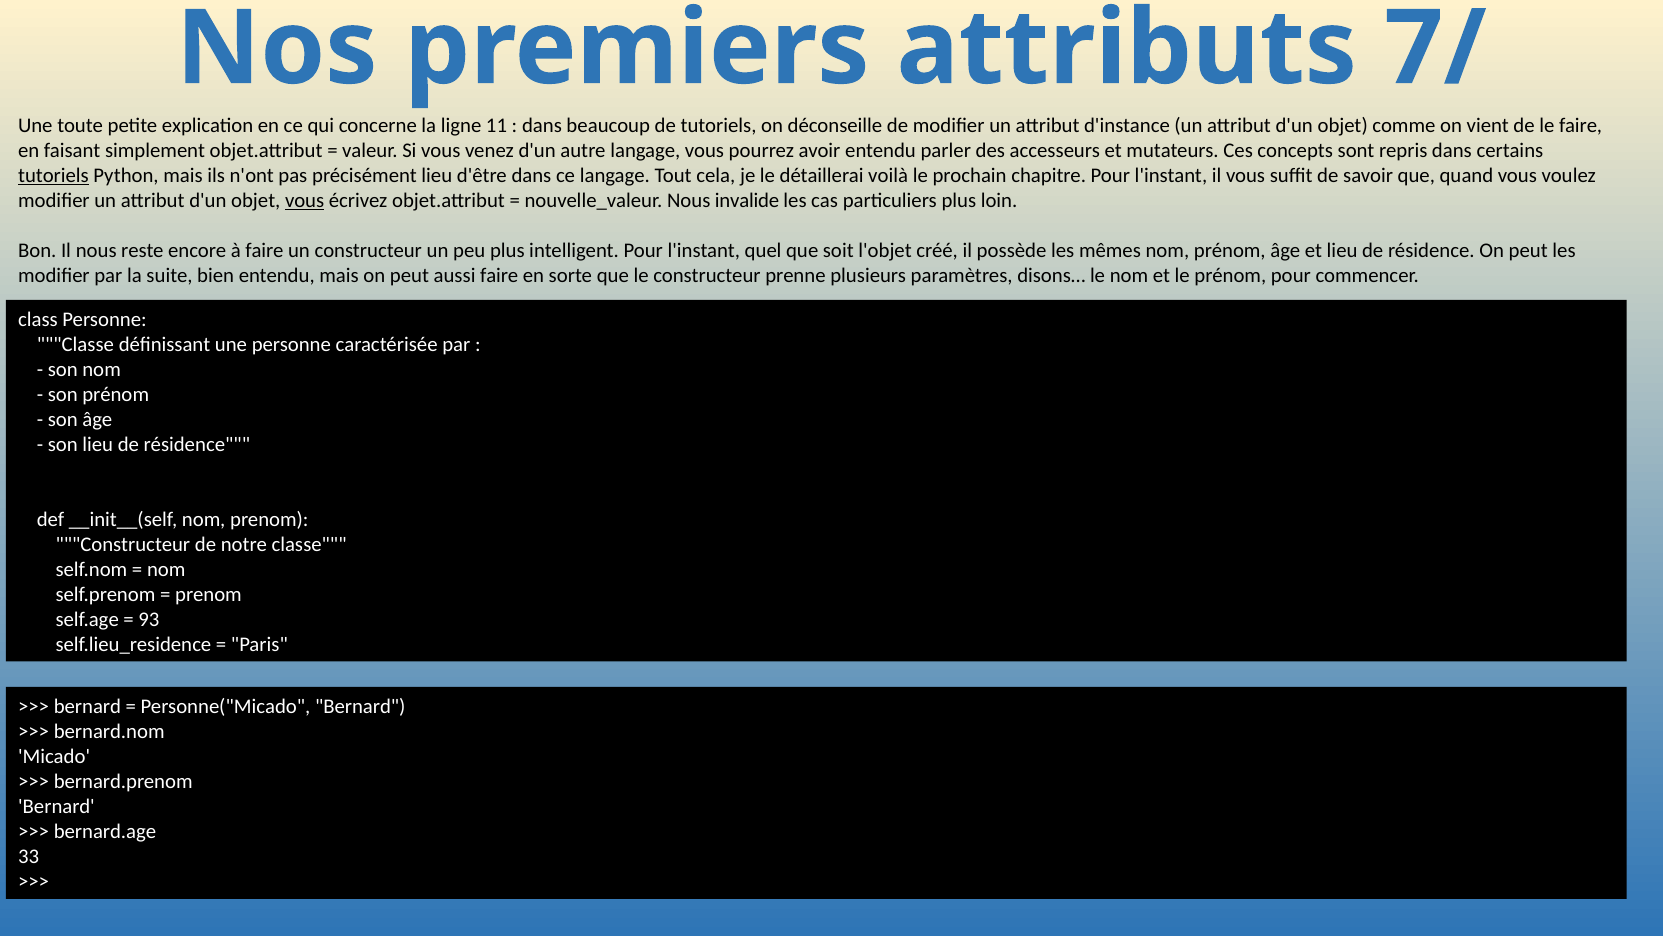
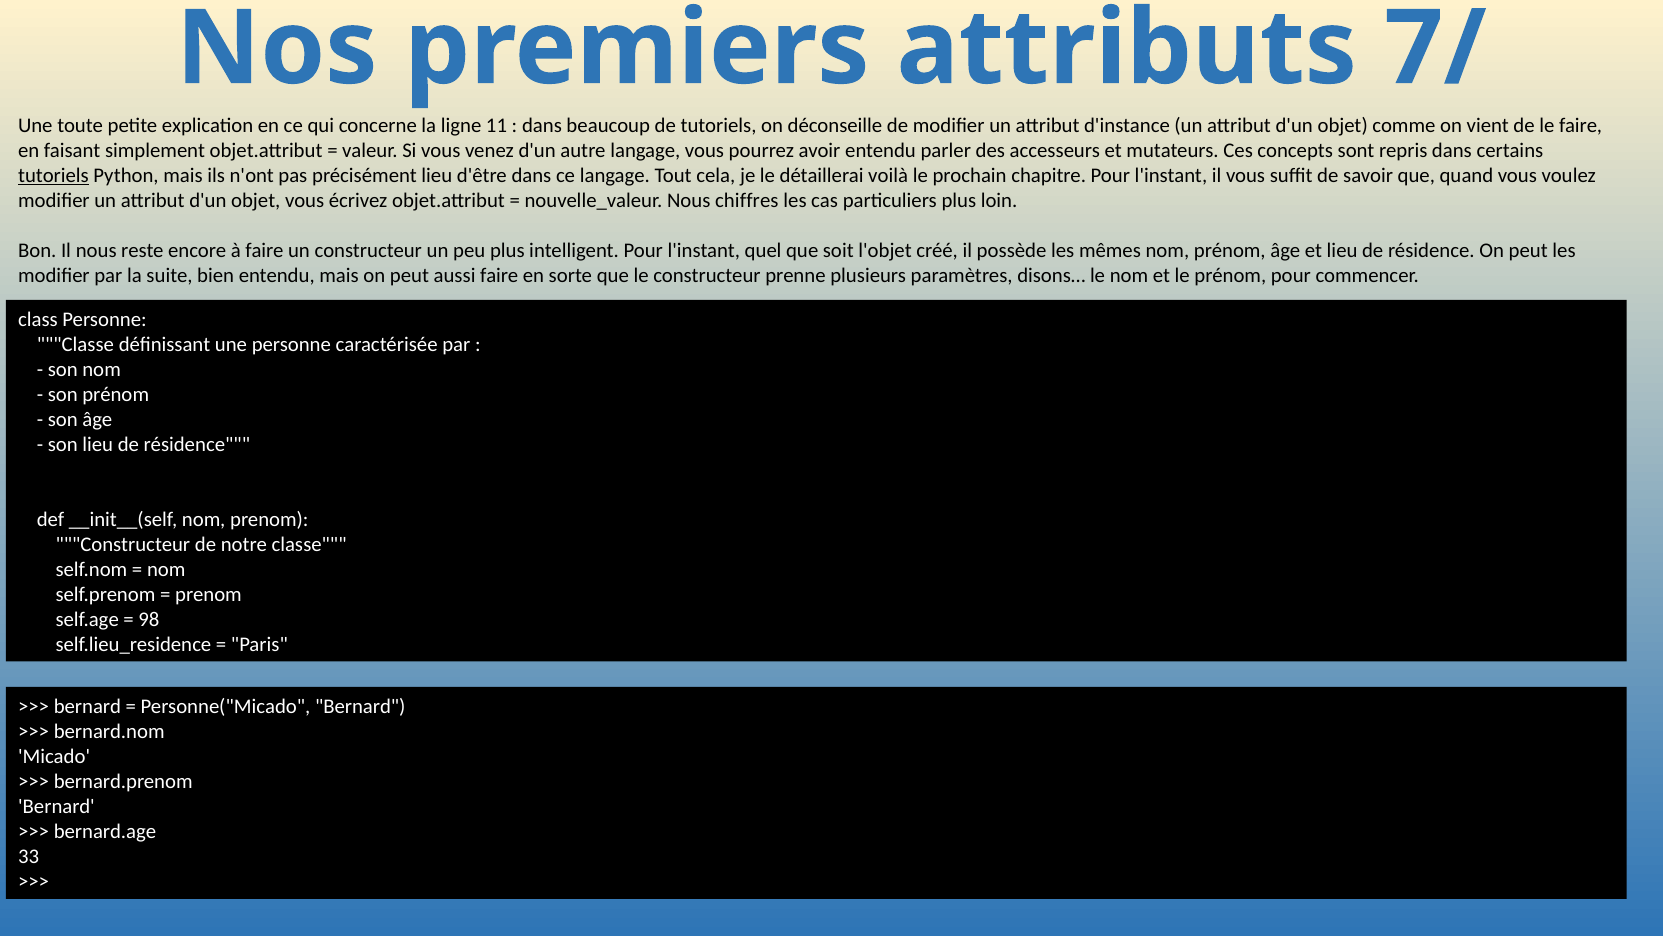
vous at (305, 201) underline: present -> none
invalide: invalide -> chiffres
93: 93 -> 98
